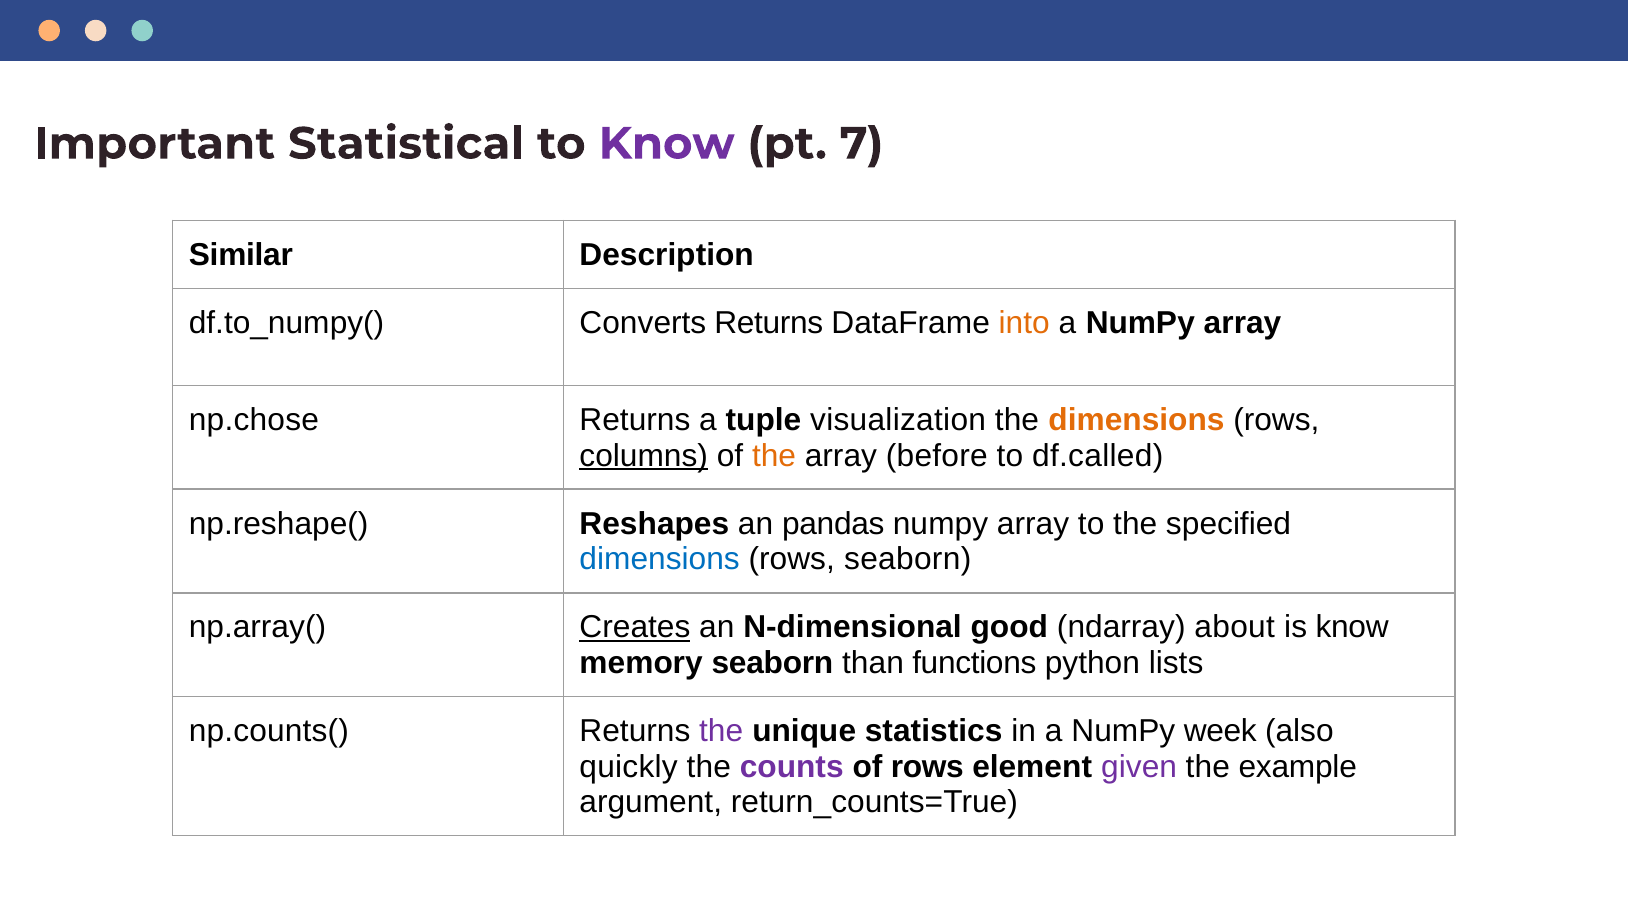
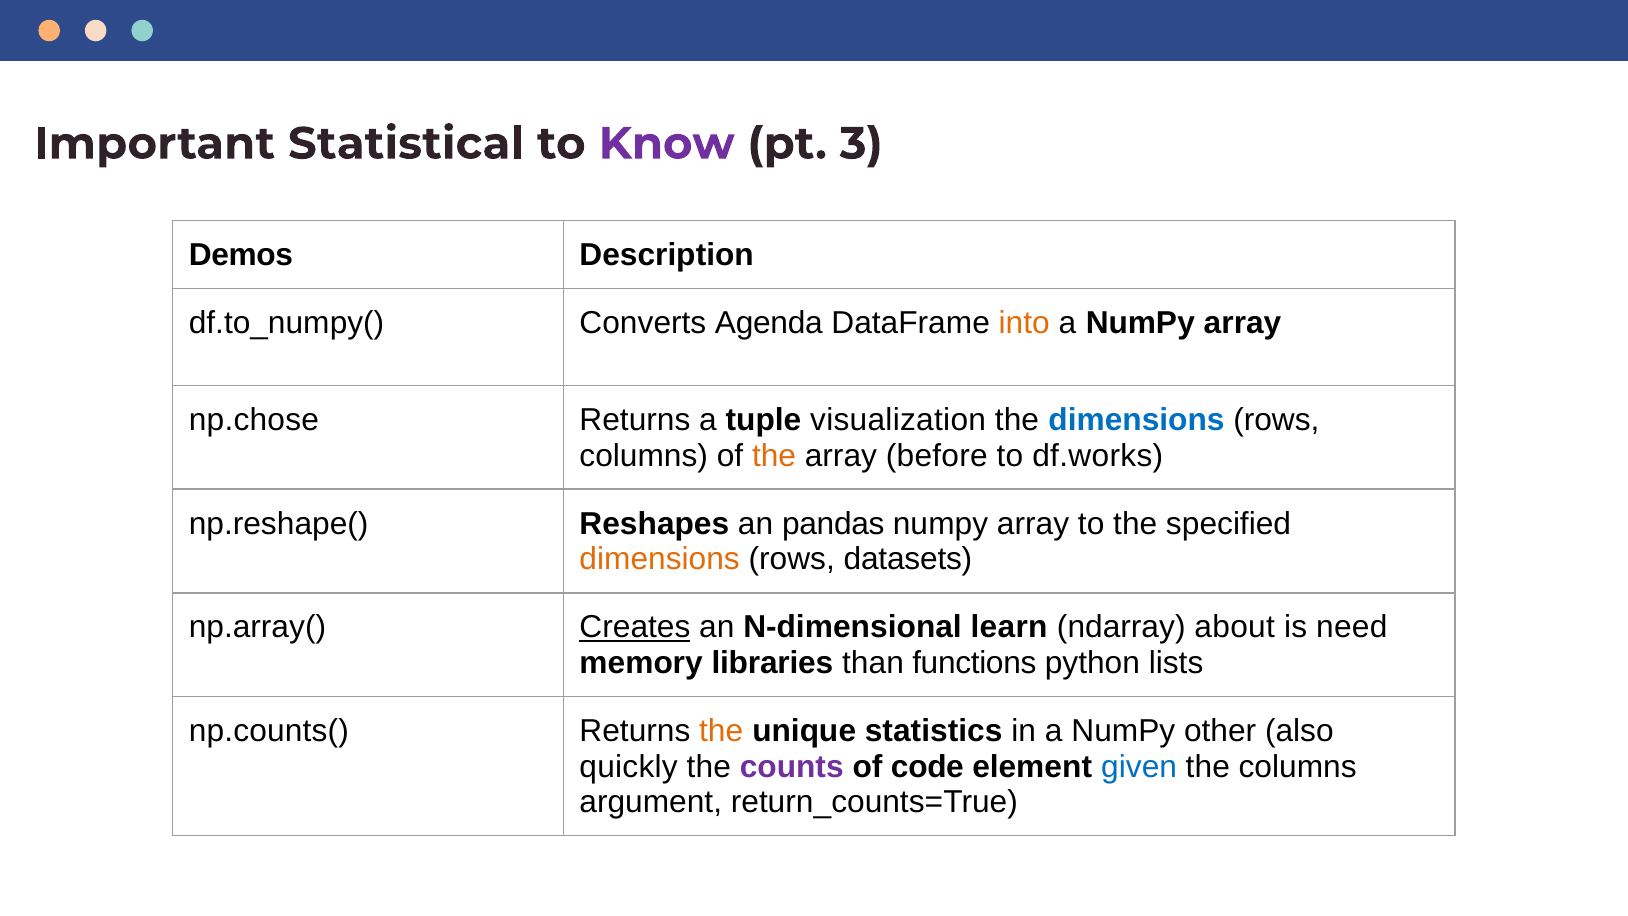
7: 7 -> 3
Similar: Similar -> Demos
Converts Returns: Returns -> Agenda
dimensions at (1136, 420) colour: orange -> blue
columns at (644, 456) underline: present -> none
df.called: df.called -> df.works
dimensions at (660, 559) colour: blue -> orange
rows seaborn: seaborn -> datasets
good: good -> learn
is know: know -> need
memory seaborn: seaborn -> libraries
the at (721, 731) colour: purple -> orange
week: week -> other
of rows: rows -> code
given colour: purple -> blue
the example: example -> columns
